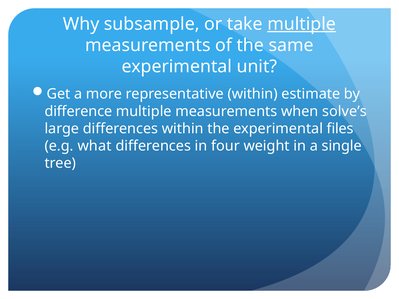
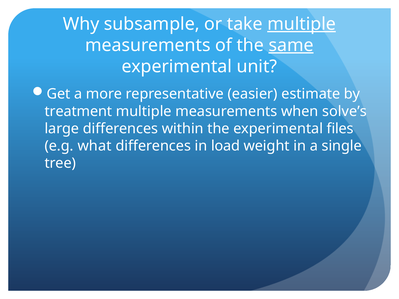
same underline: none -> present
representative within: within -> easier
difference: difference -> treatment
four: four -> load
